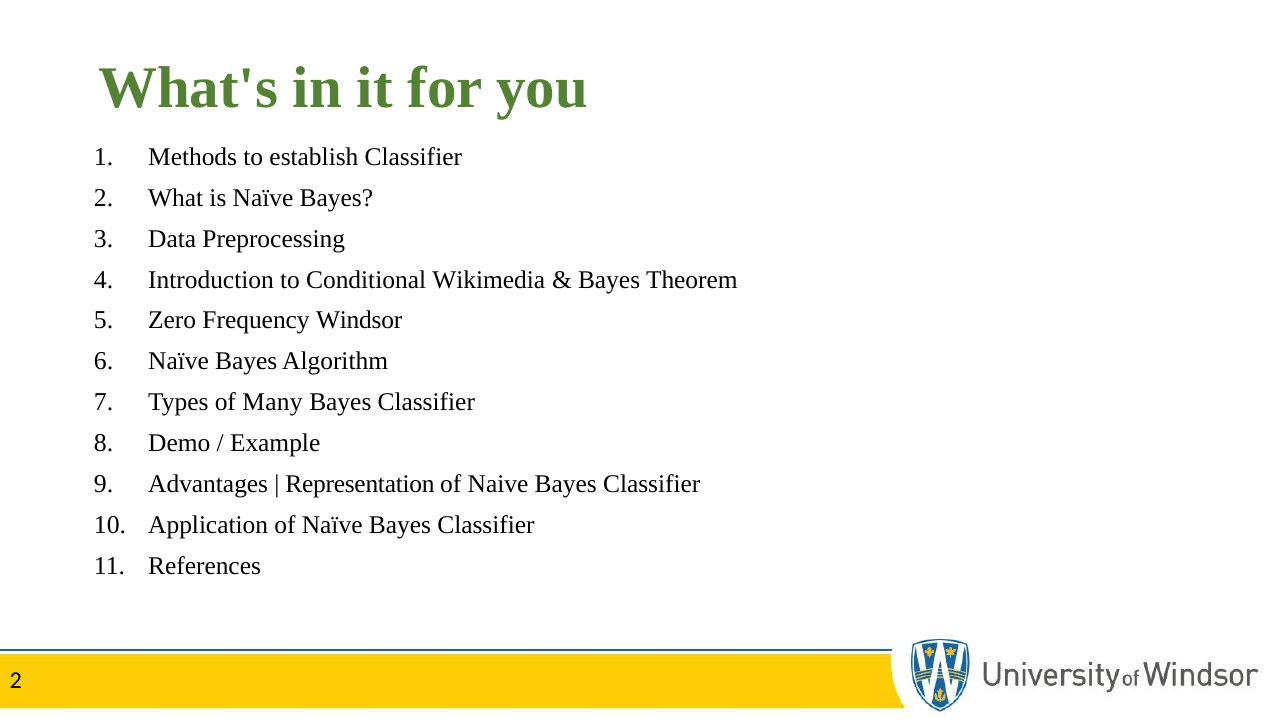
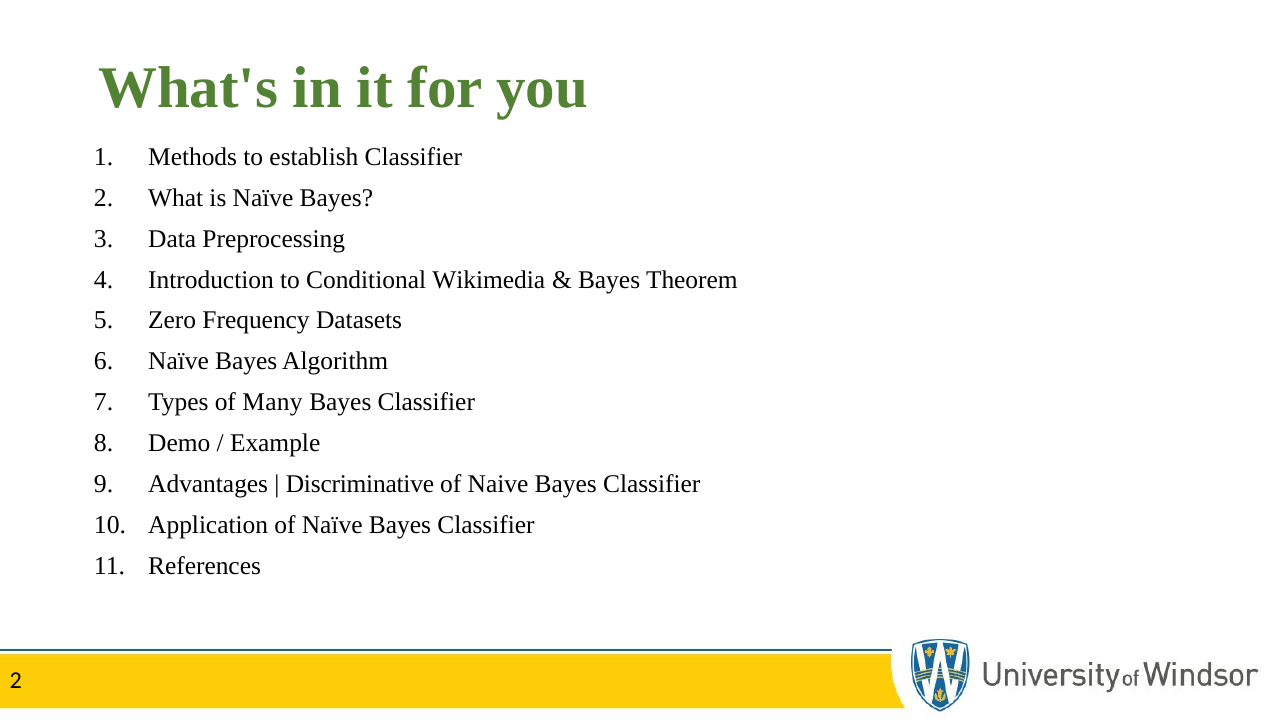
Windsor: Windsor -> Datasets
Representation: Representation -> Discriminative
